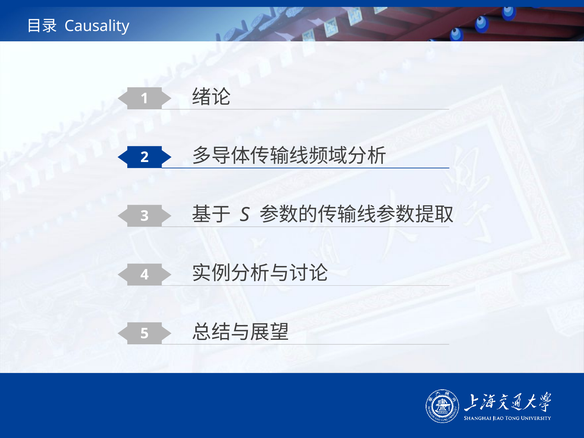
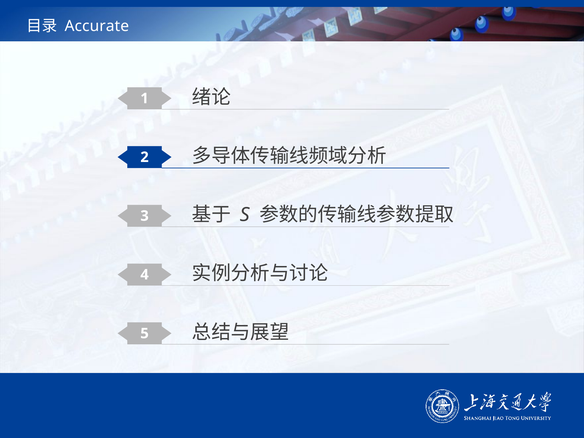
Causality: Causality -> Accurate
